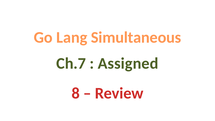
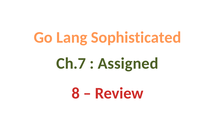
Simultaneous: Simultaneous -> Sophisticated
